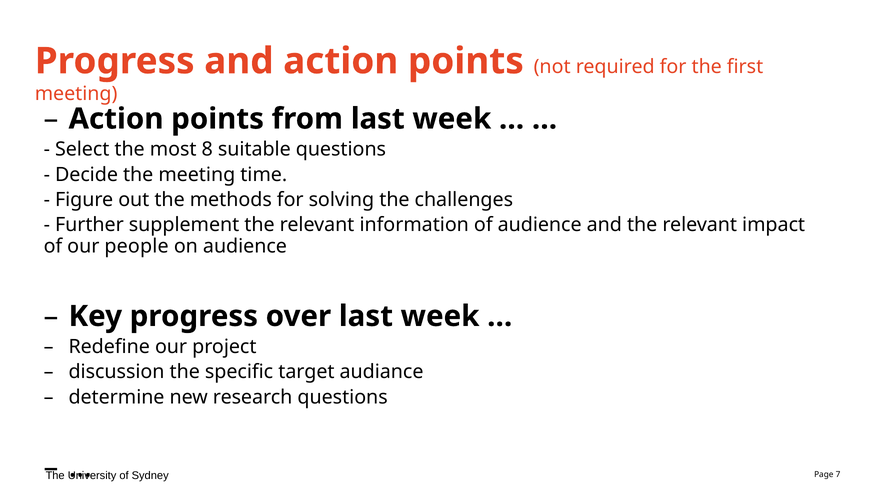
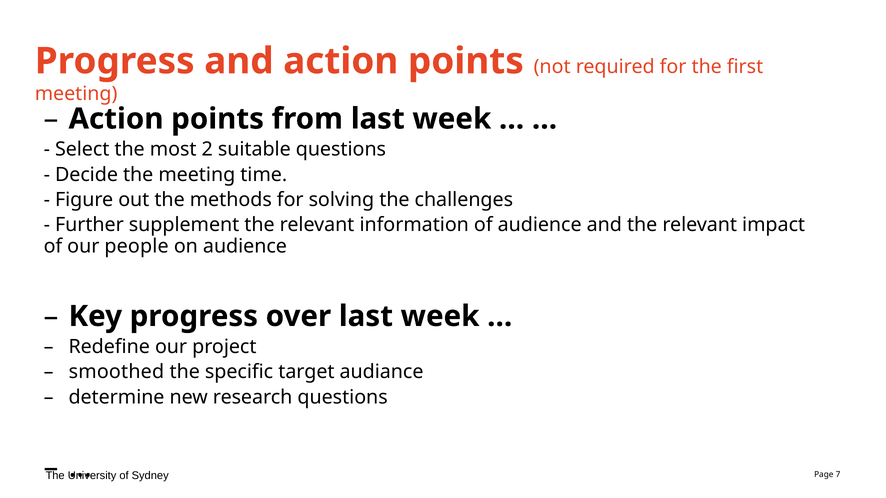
8: 8 -> 2
discussion: discussion -> smoothed
